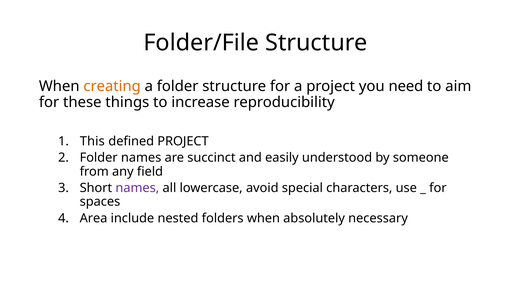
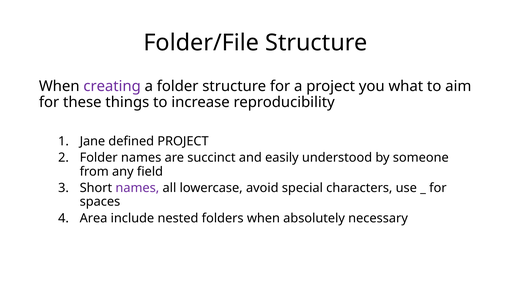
creating colour: orange -> purple
need: need -> what
This: This -> Jane
